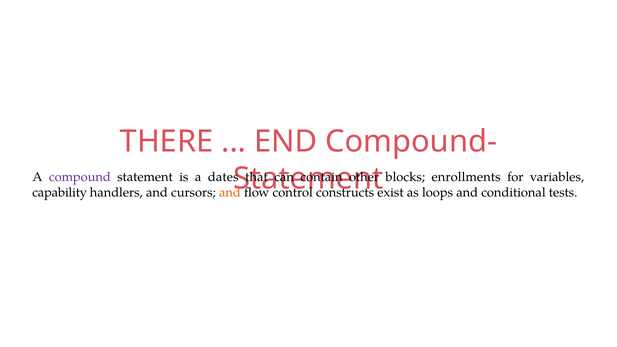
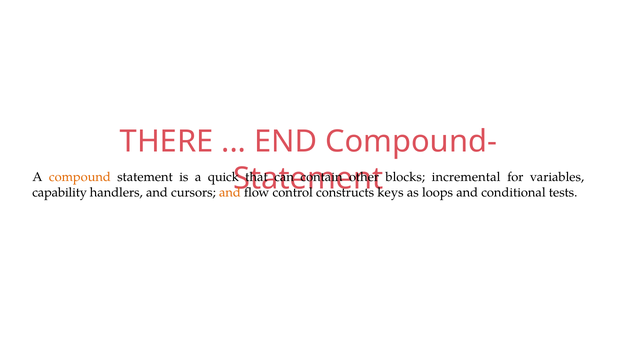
compound colour: purple -> orange
dates: dates -> quick
enrollments: enrollments -> incremental
exist: exist -> keys
